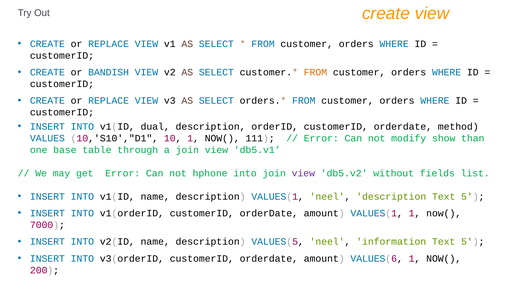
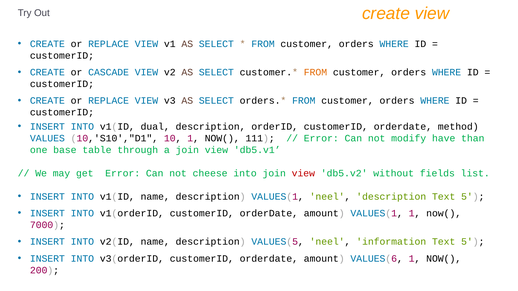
BANDISH: BANDISH -> CASCADE
show: show -> have
hphone: hphone -> cheese
view at (303, 173) colour: purple -> red
